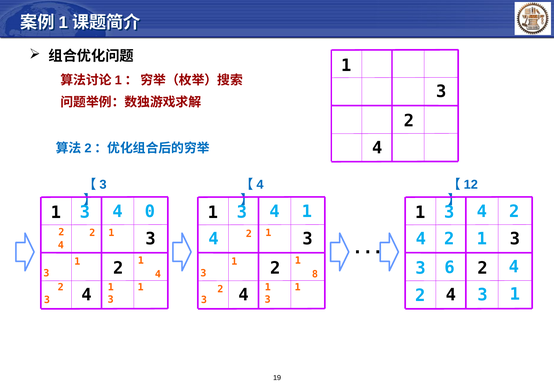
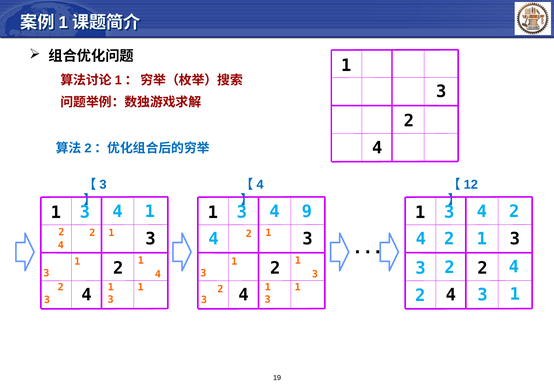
0 at (150, 211): 0 -> 1
1 at (307, 211): 1 -> 9
3 6: 6 -> 2
8 at (315, 274): 8 -> 3
